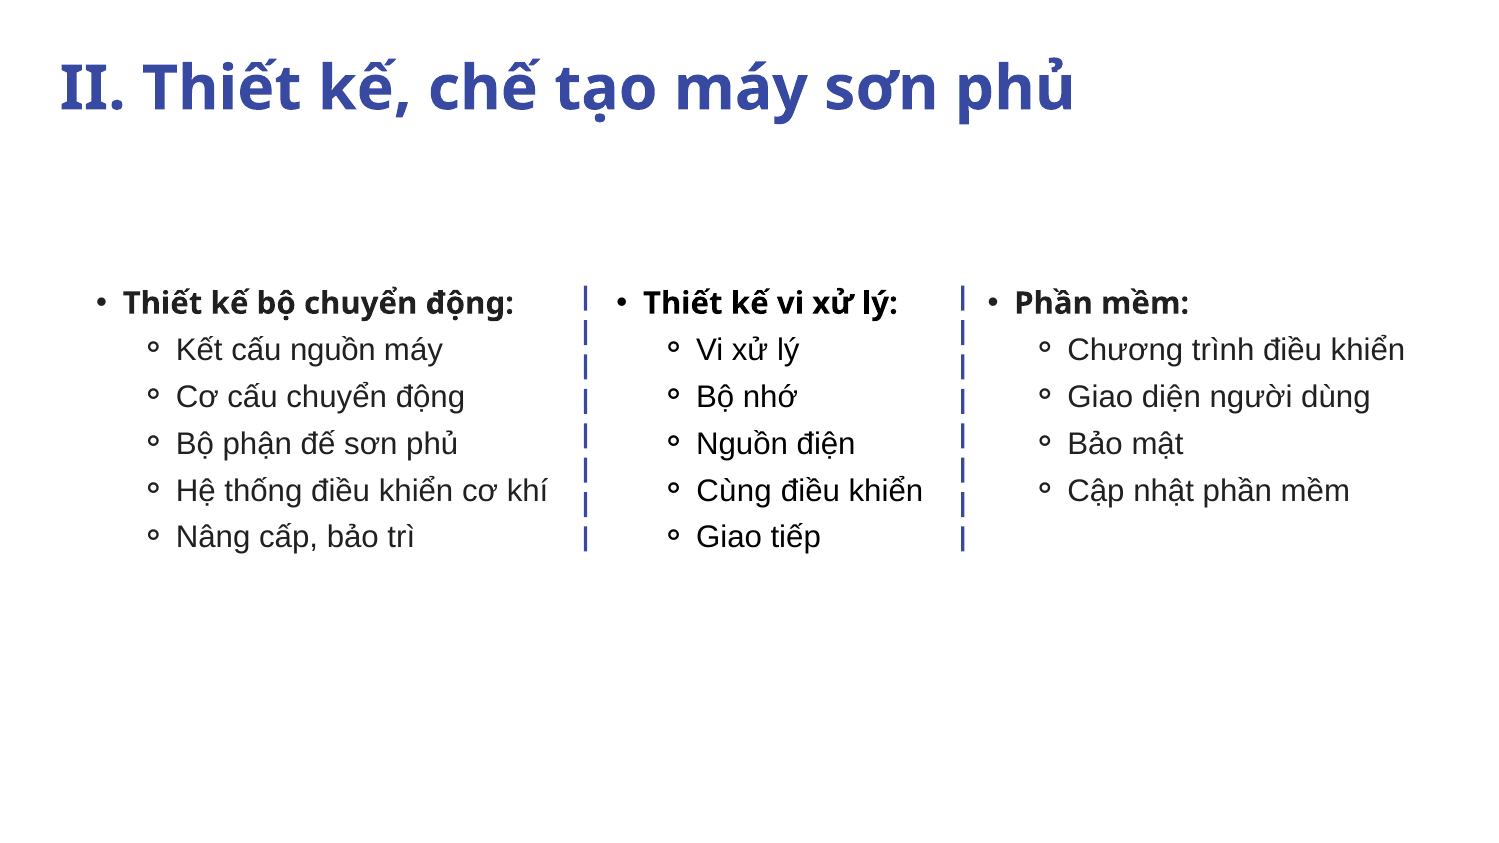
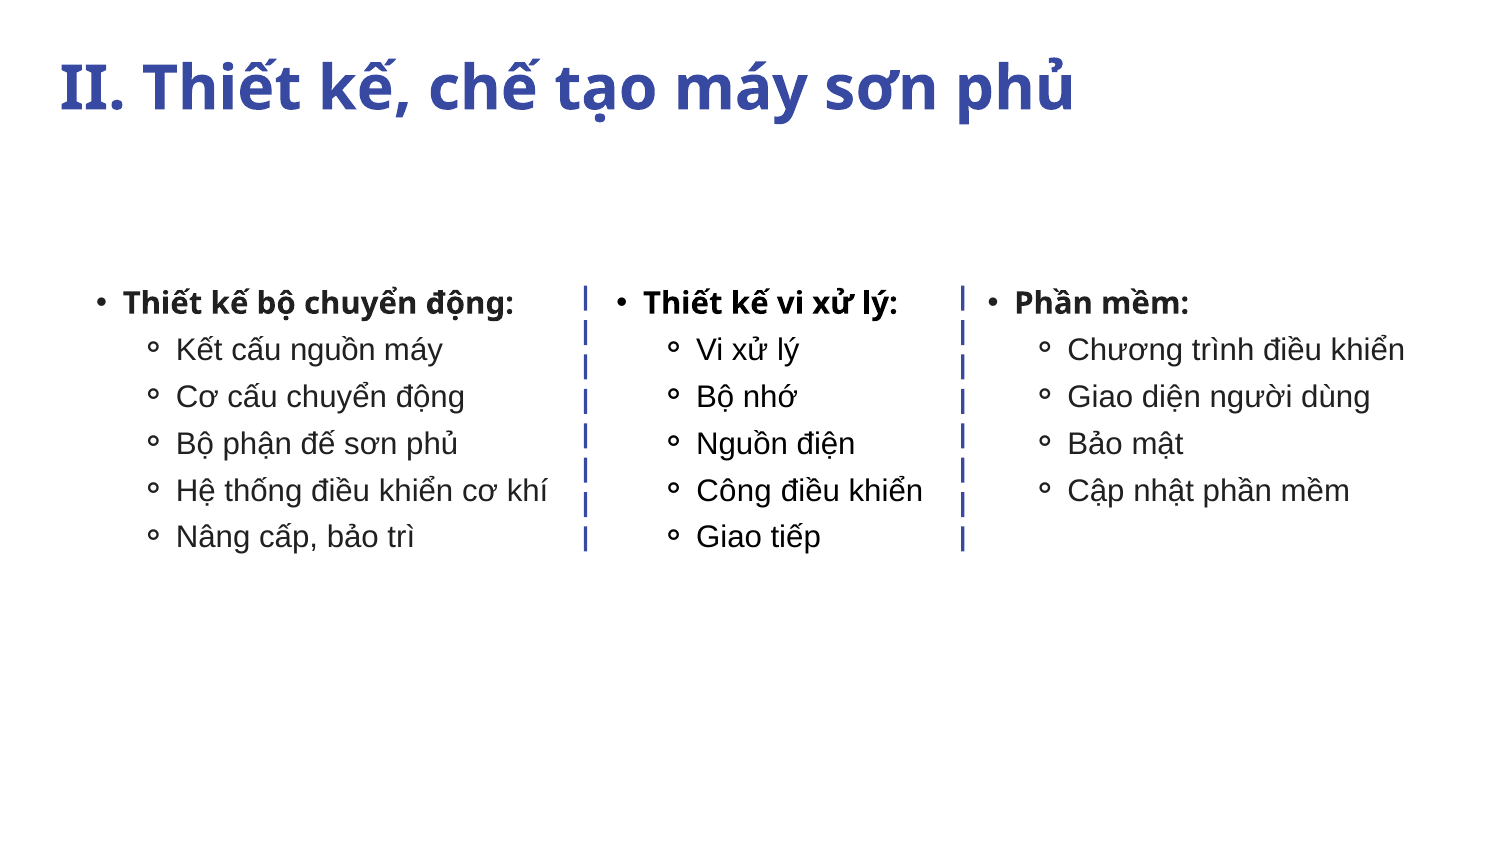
Cùng: Cùng -> Công
